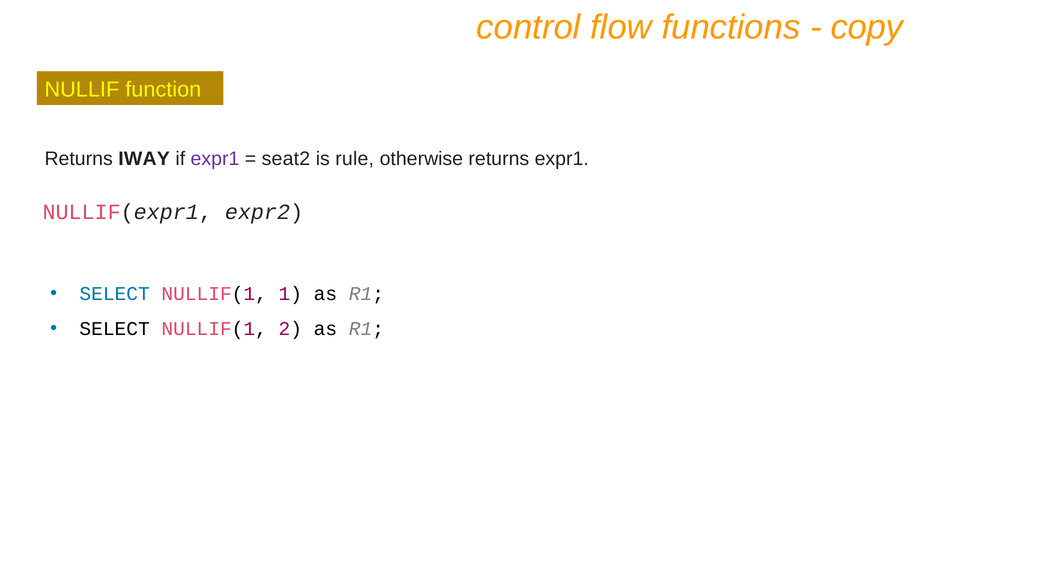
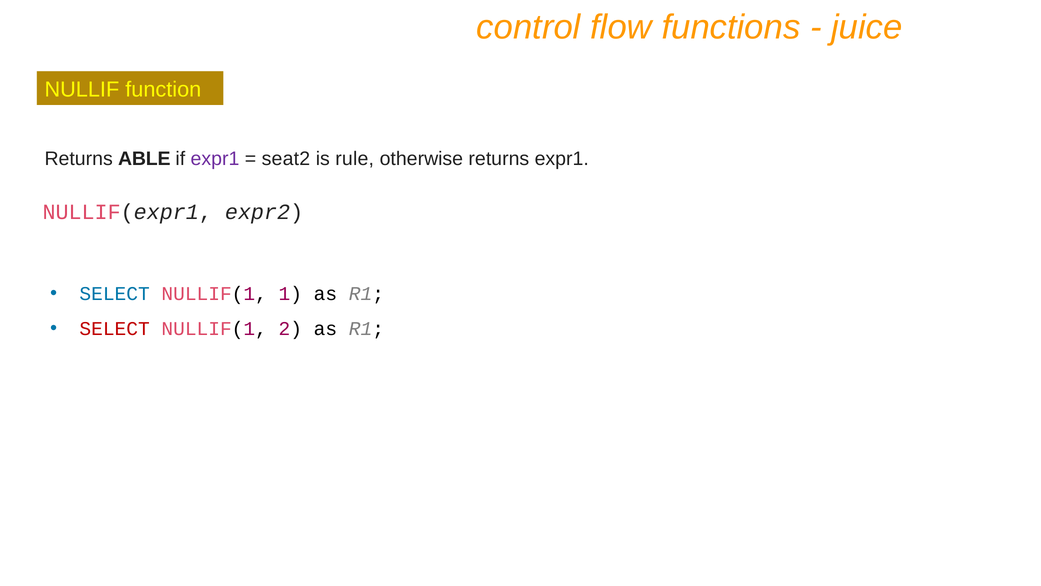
copy: copy -> juice
IWAY: IWAY -> ABLE
SELECT at (115, 329) colour: black -> red
